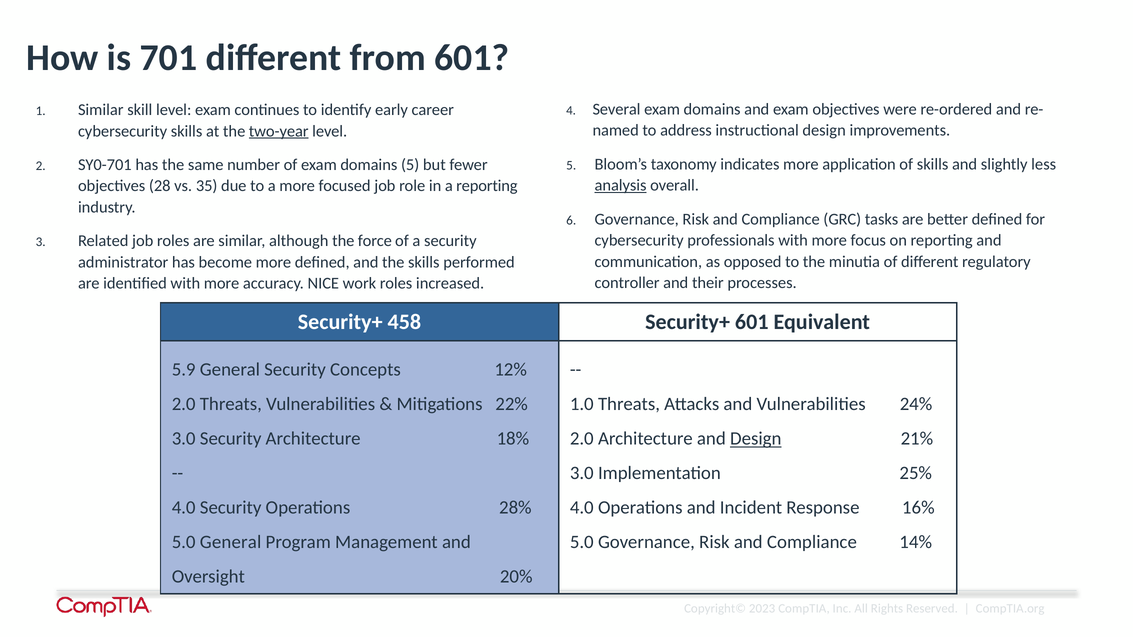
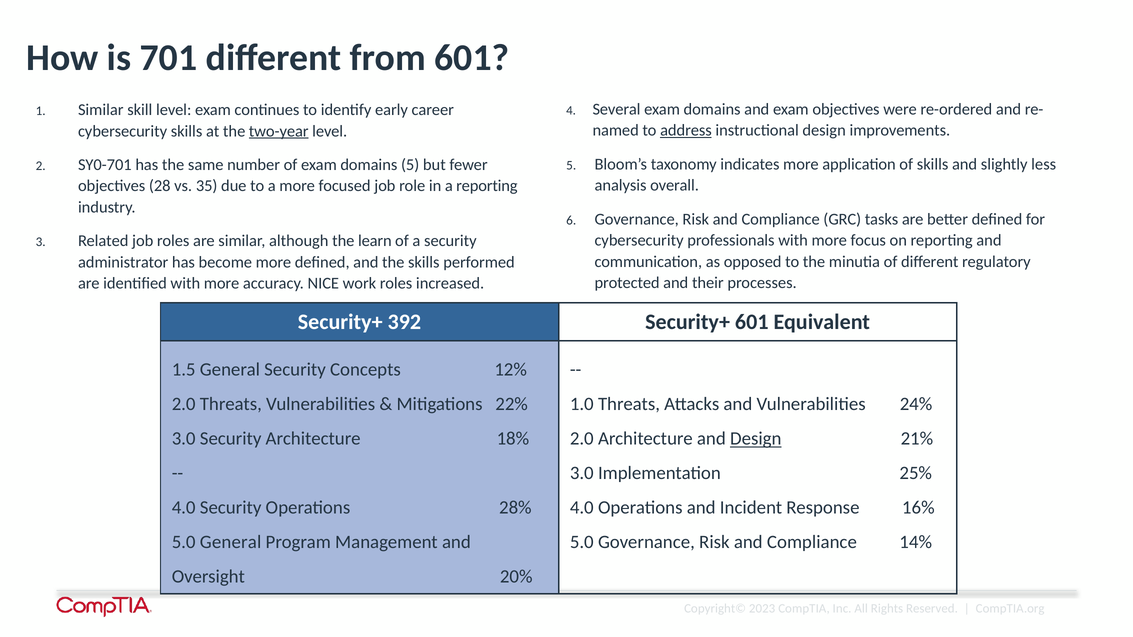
address underline: none -> present
analysis underline: present -> none
force: force -> learn
controller: controller -> protected
458: 458 -> 392
5.9: 5.9 -> 1.5
